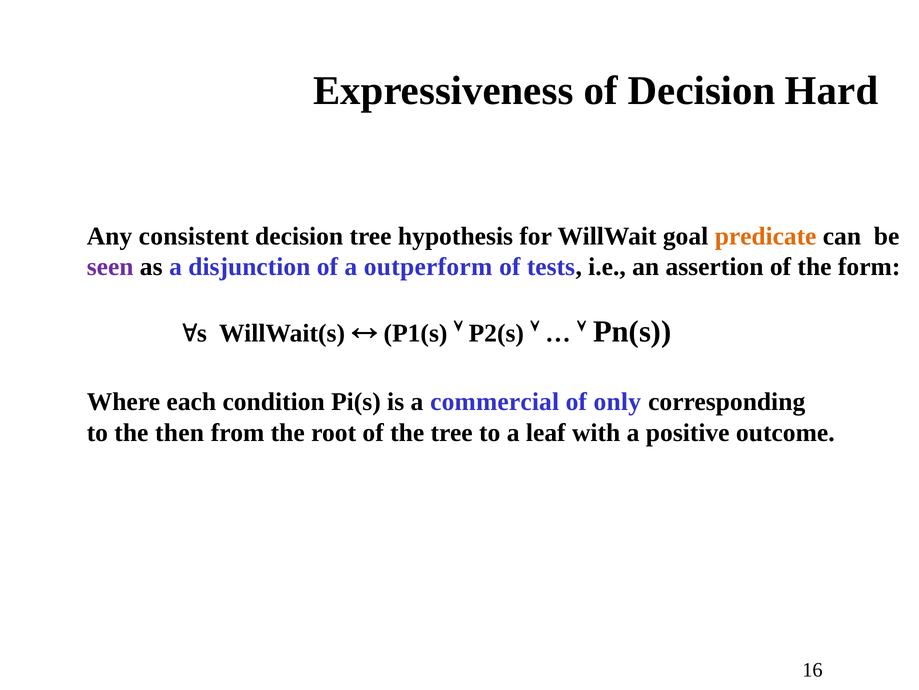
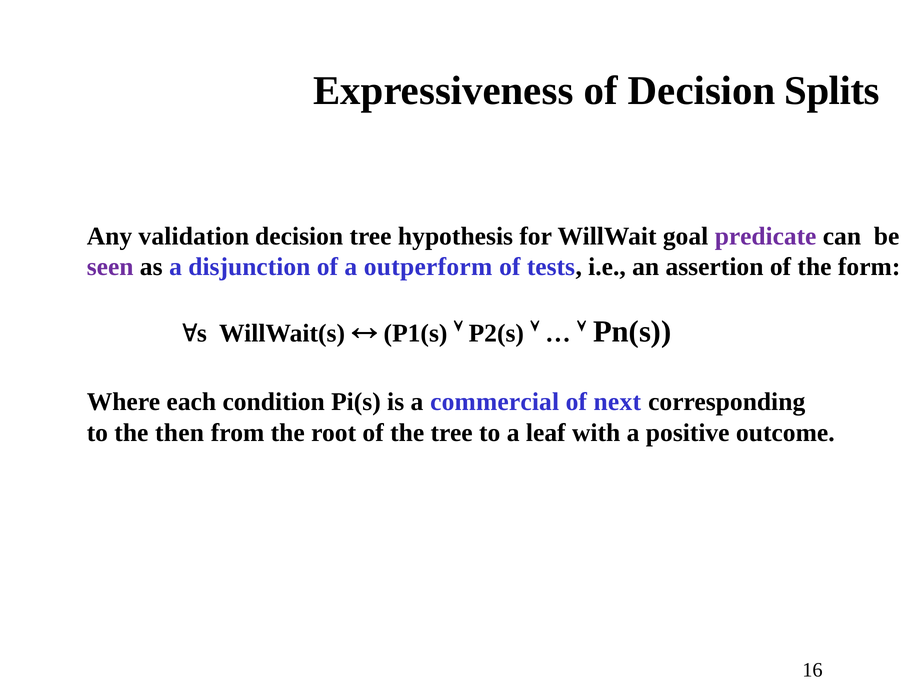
Hard: Hard -> Splits
consistent: consistent -> validation
predicate colour: orange -> purple
only: only -> next
